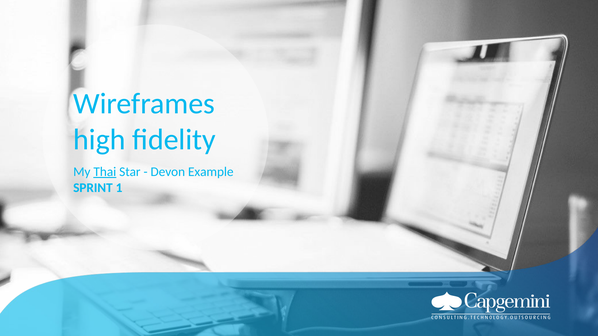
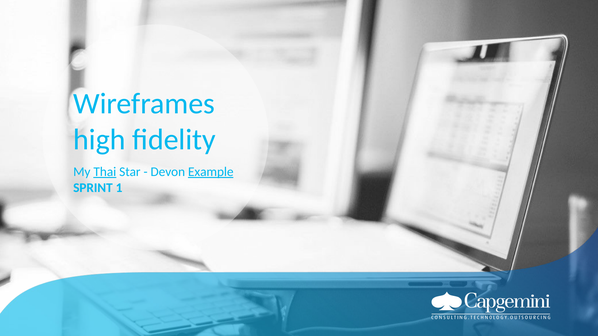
Example underline: none -> present
